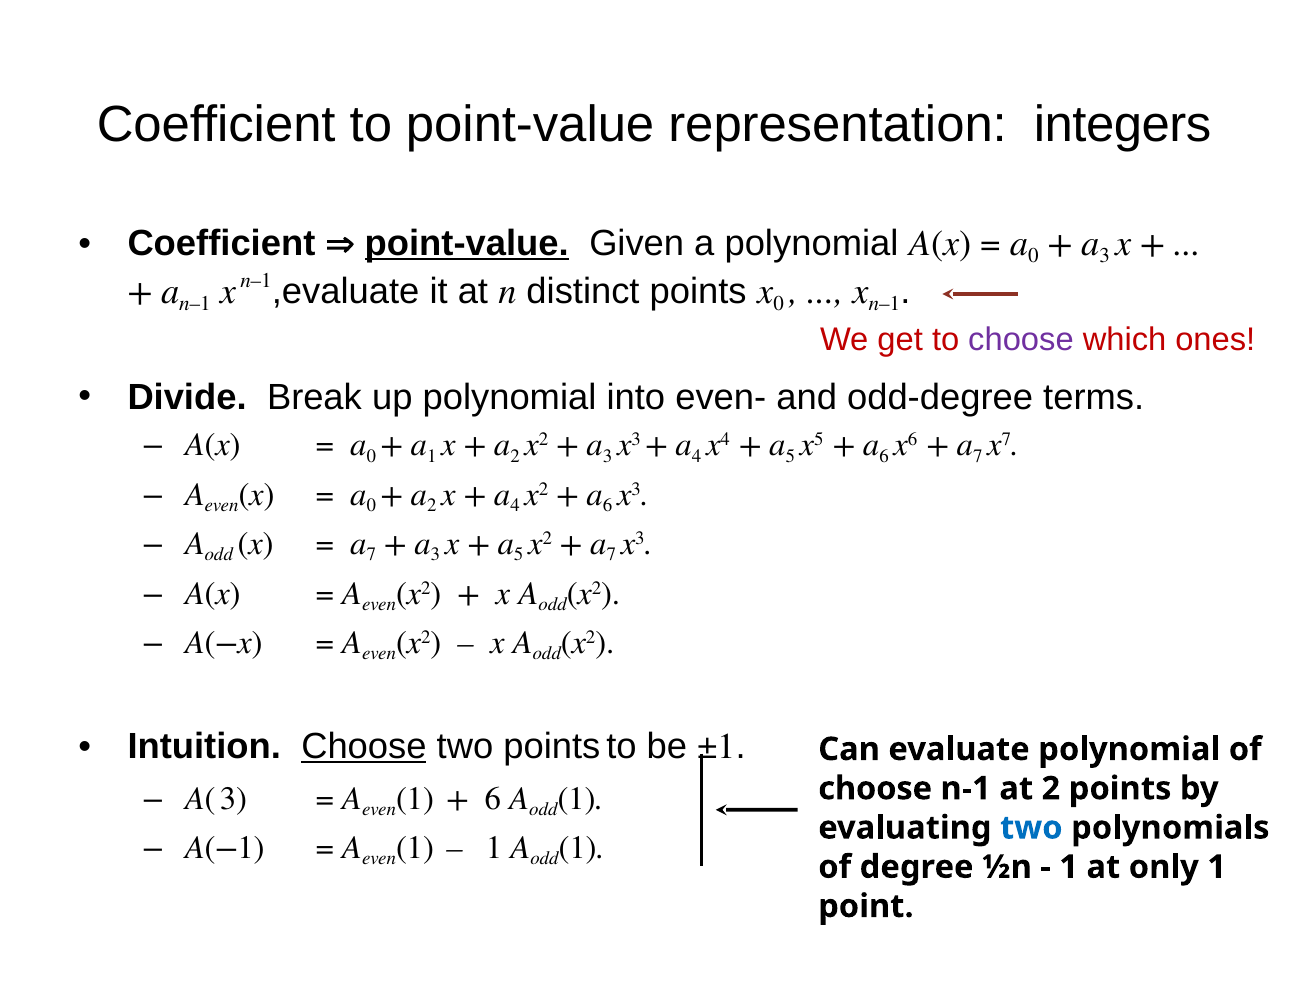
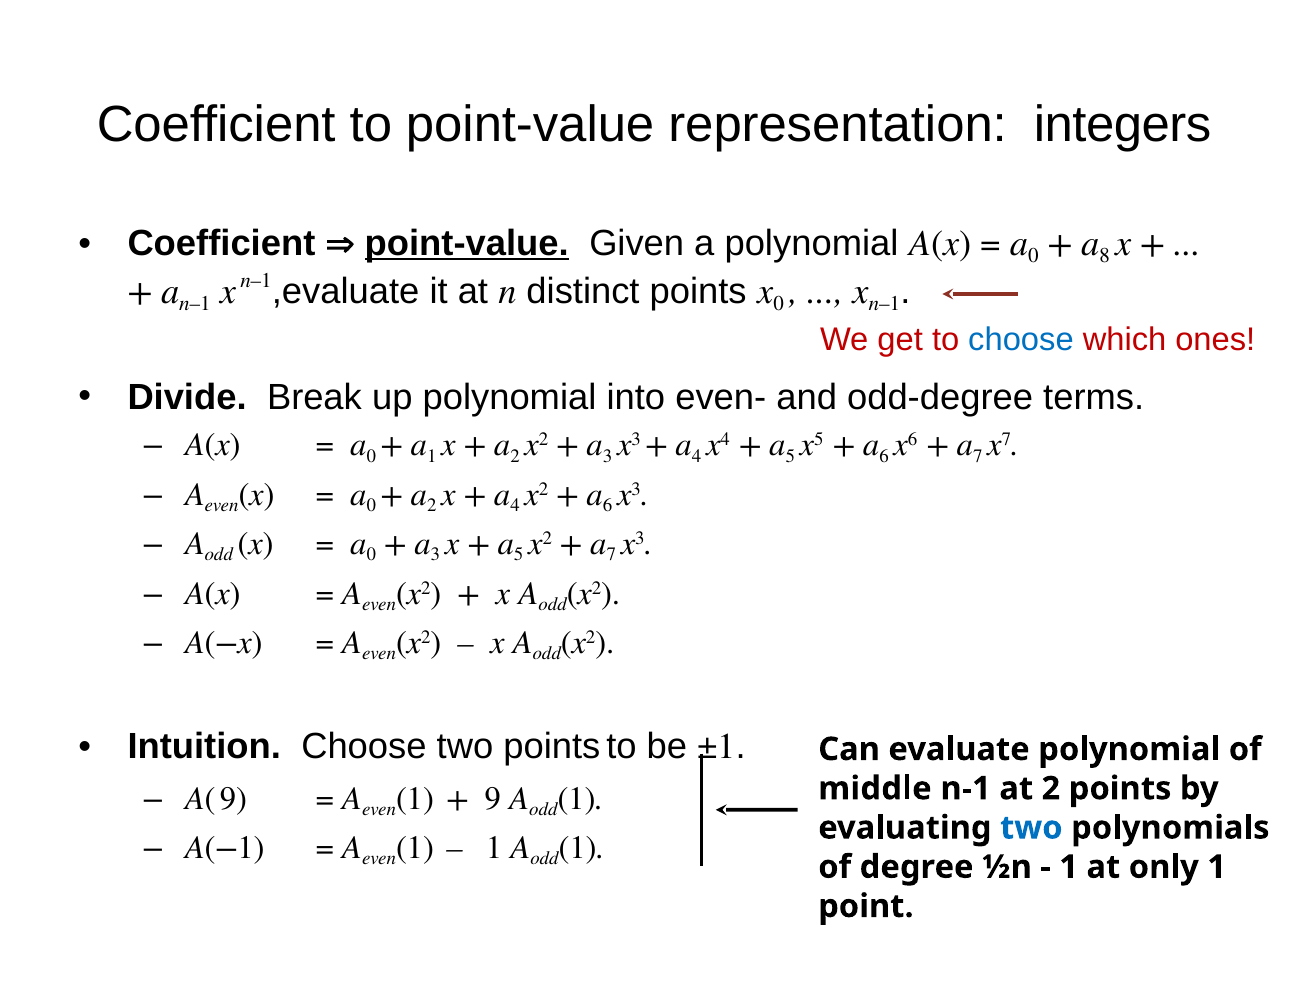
3 at (1105, 256): 3 -> 8
choose at (1021, 340) colour: purple -> blue
7 at (371, 555): 7 -> 0
Choose at (364, 746) underline: present -> none
choose at (875, 789): choose -> middle
A( 3: 3 -> 9
6 at (493, 798): 6 -> 9
